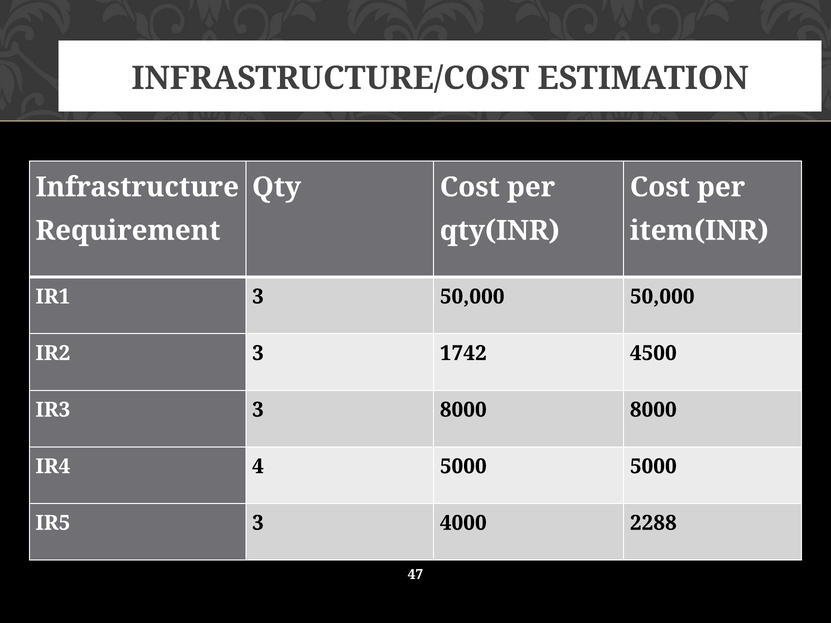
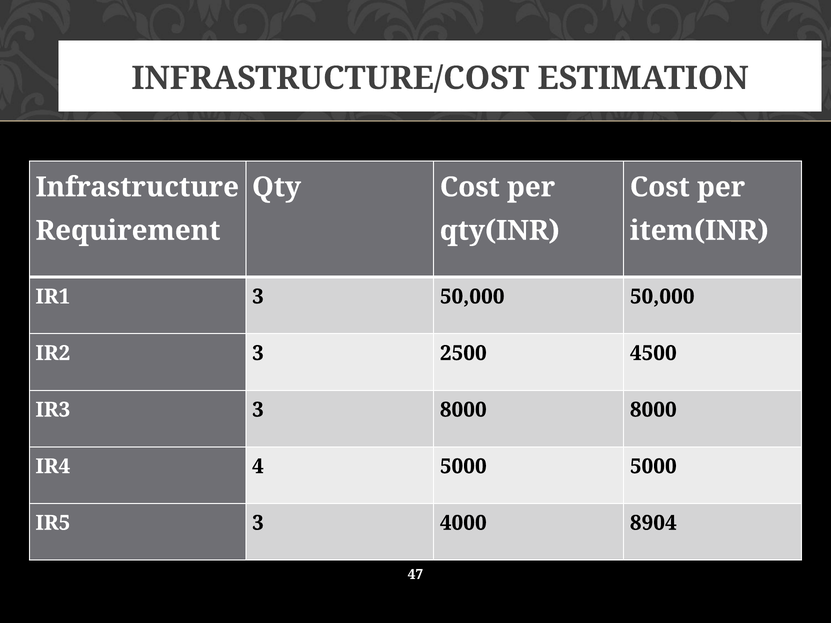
1742: 1742 -> 2500
2288: 2288 -> 8904
